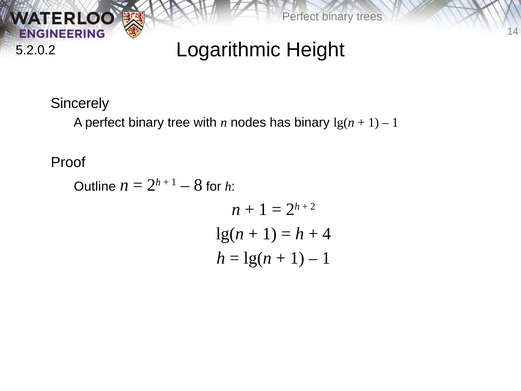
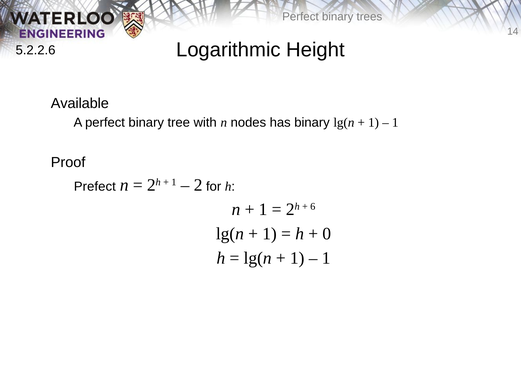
5.2.0.2: 5.2.0.2 -> 5.2.2.6
Sincerely: Sincerely -> Available
Outline: Outline -> Prefect
8: 8 -> 2
2: 2 -> 6
4: 4 -> 0
